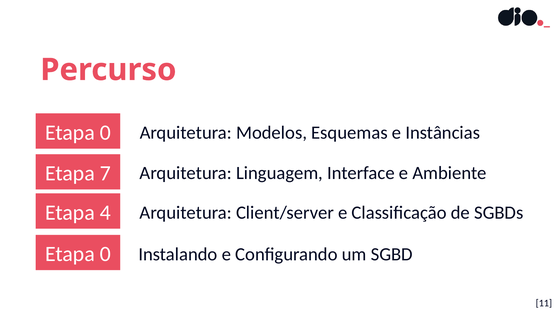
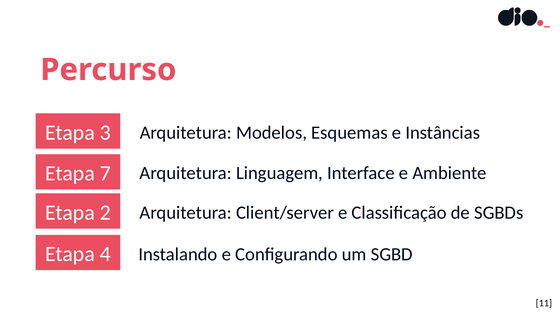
0 at (105, 133): 0 -> 3
4: 4 -> 2
0 at (105, 254): 0 -> 4
